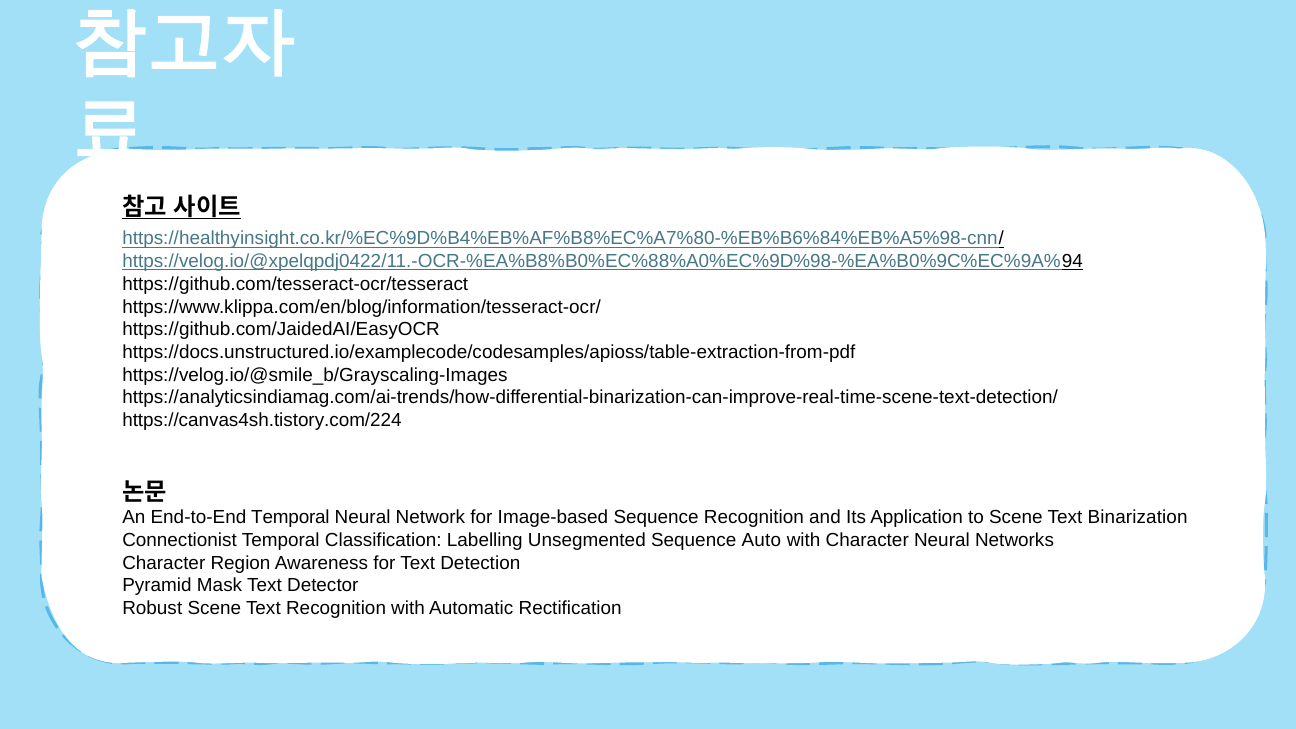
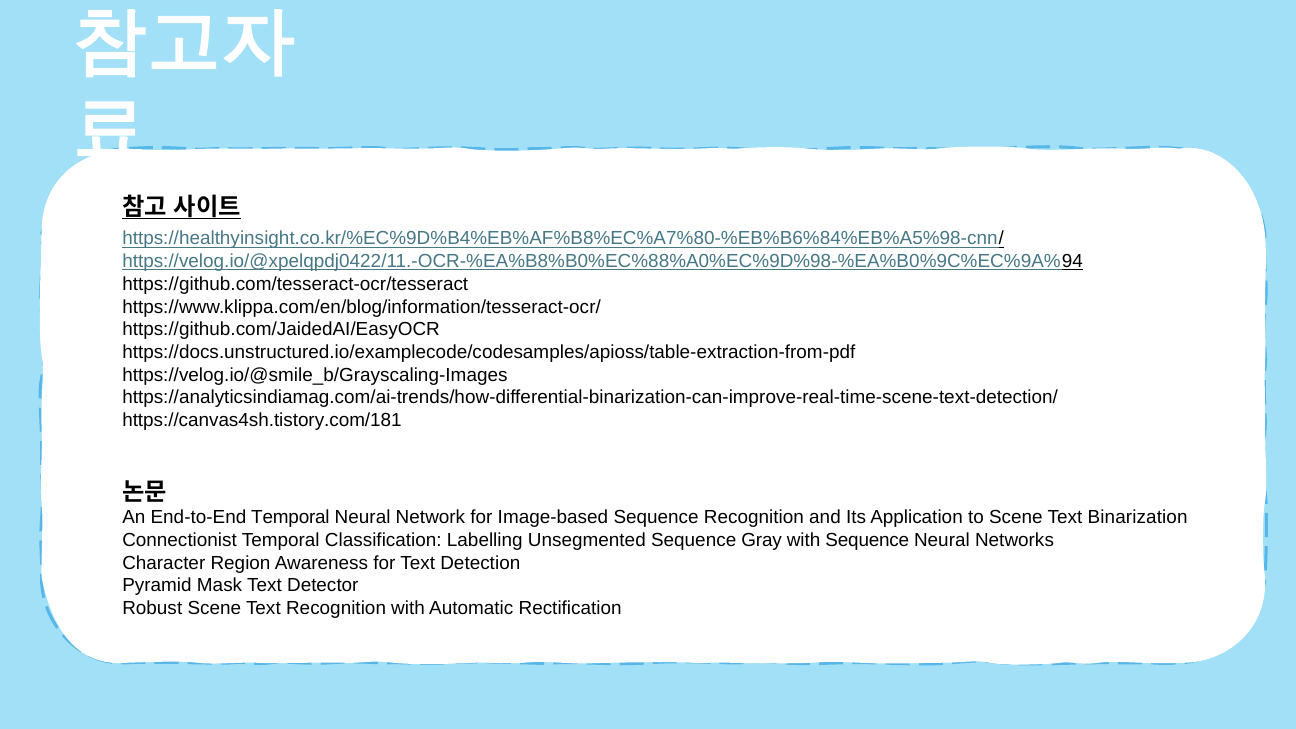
https://canvas4sh.tistory.com/224: https://canvas4sh.tistory.com/224 -> https://canvas4sh.tistory.com/181
Auto: Auto -> Gray
with Character: Character -> Sequence
